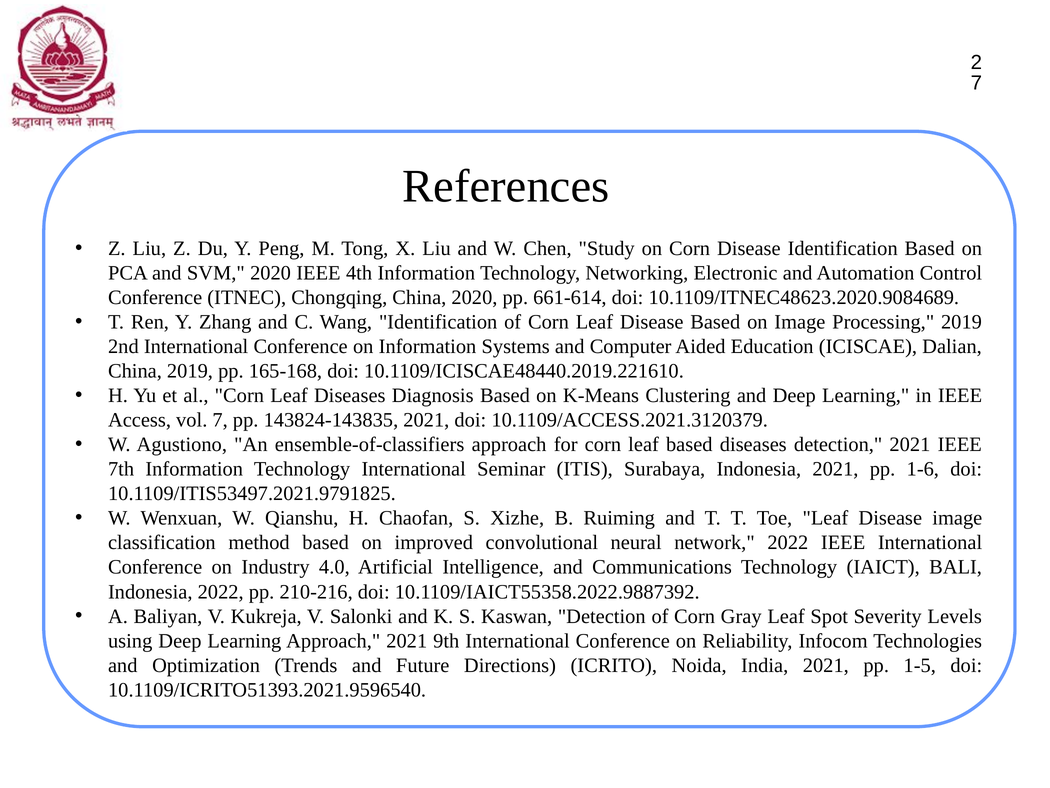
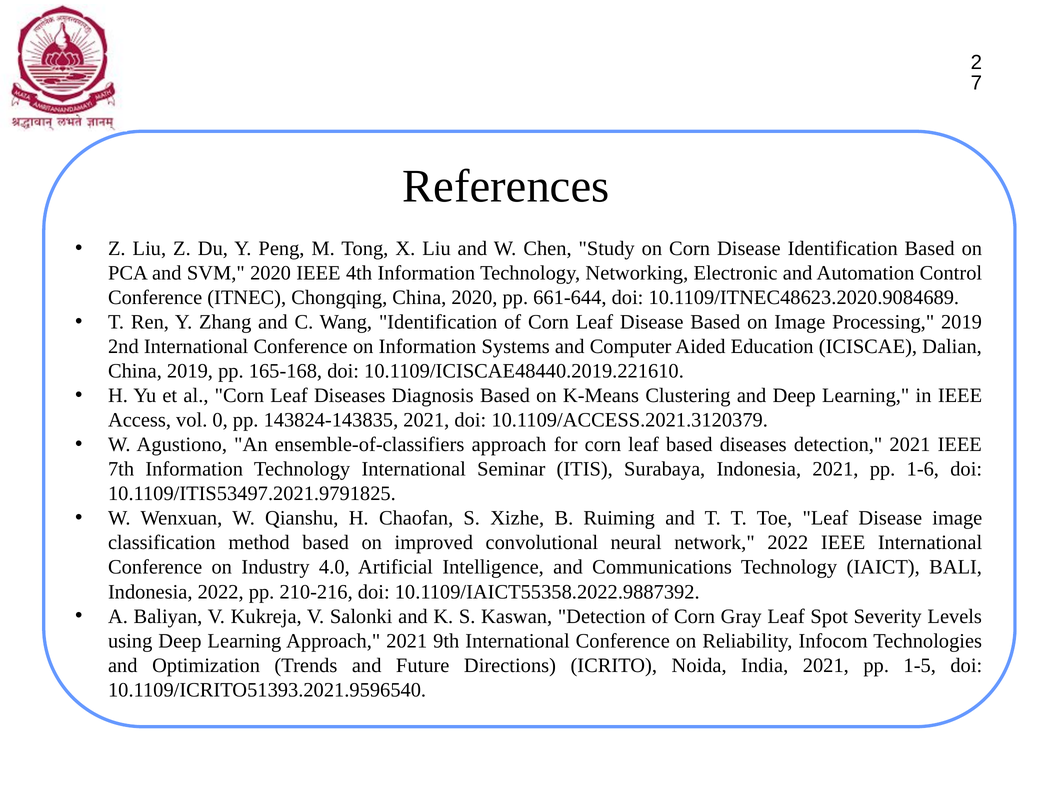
661-614: 661-614 -> 661-644
vol 7: 7 -> 0
